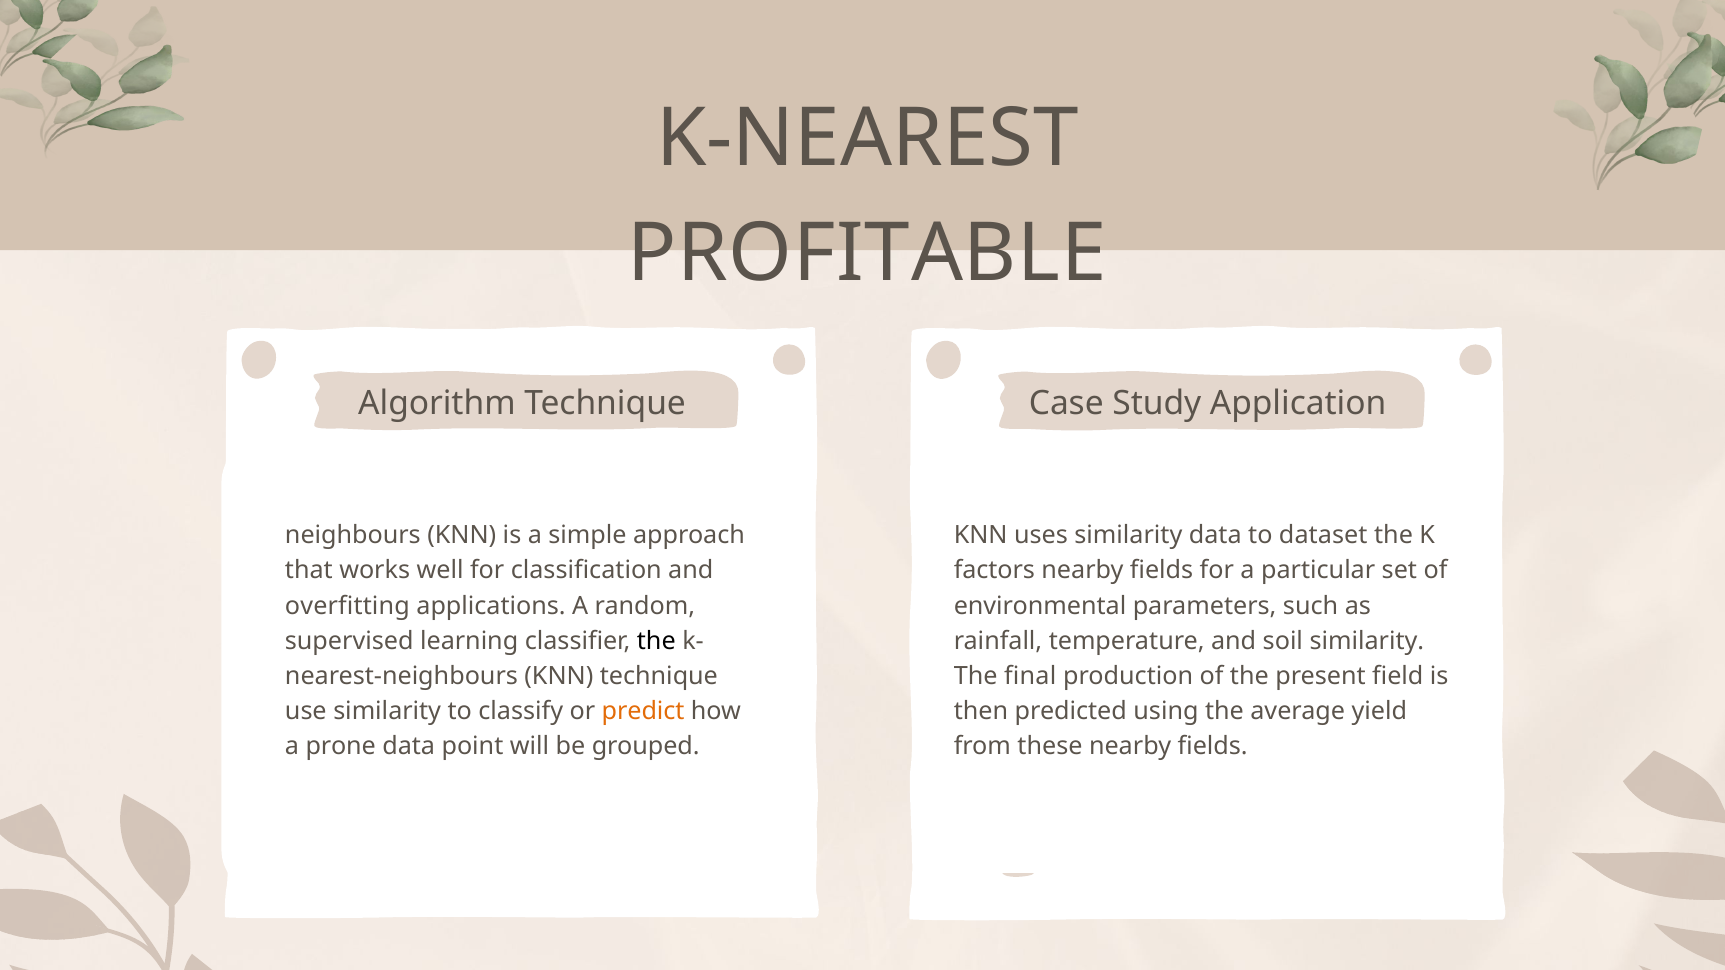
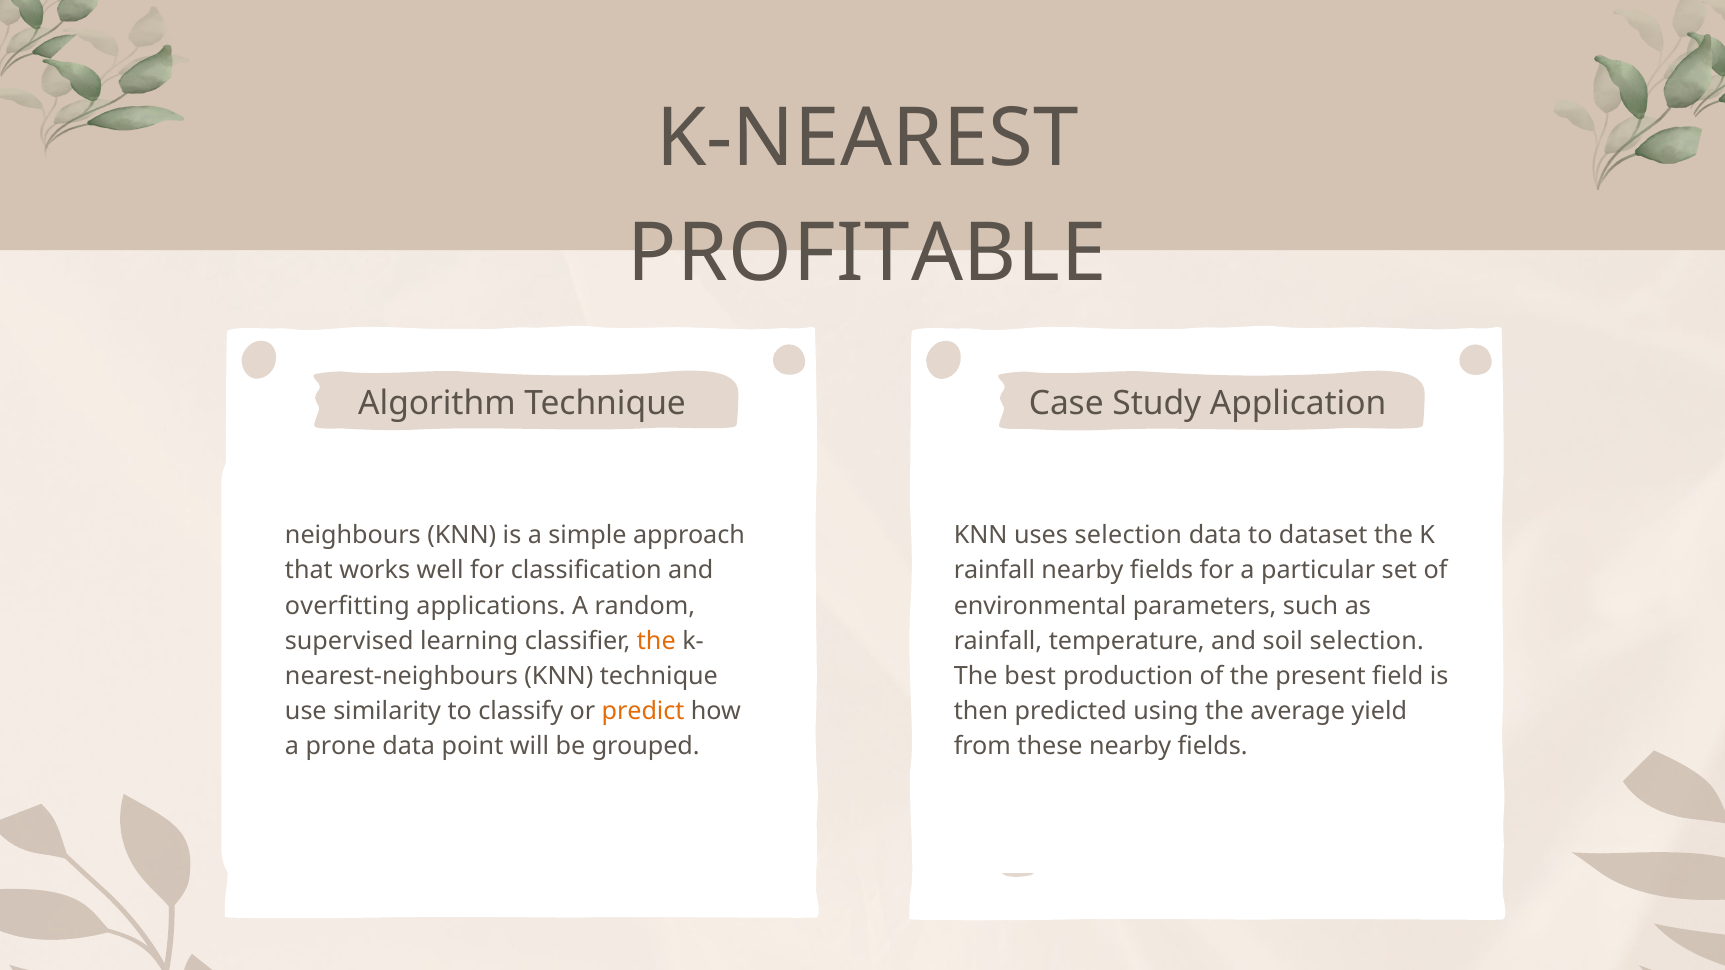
uses similarity: similarity -> selection
factors at (994, 571): factors -> rainfall
the at (656, 641) colour: black -> orange
soil similarity: similarity -> selection
final: final -> best
